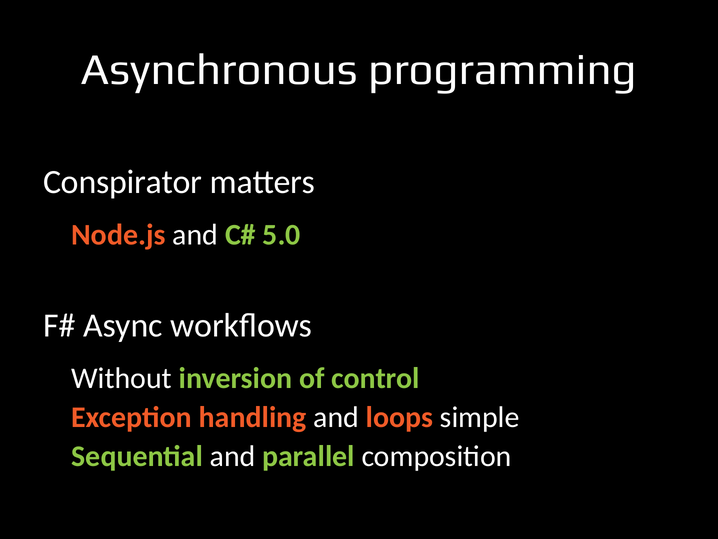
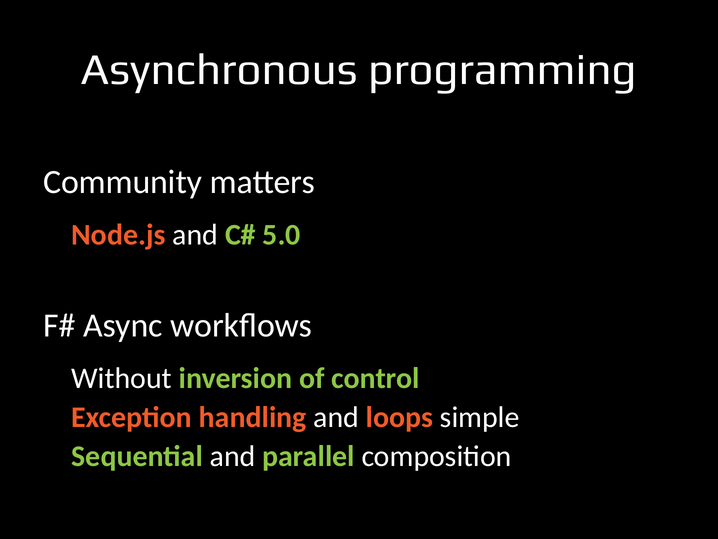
Conspirator: Conspirator -> Community
